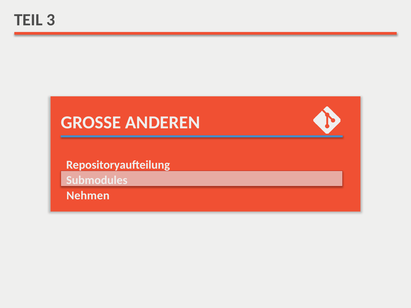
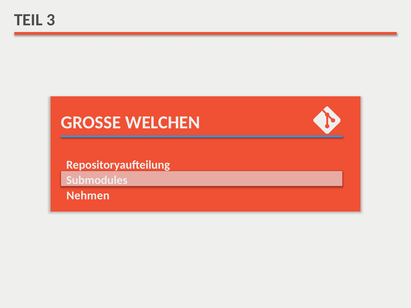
ANDEREN: ANDEREN -> WELCHEN
